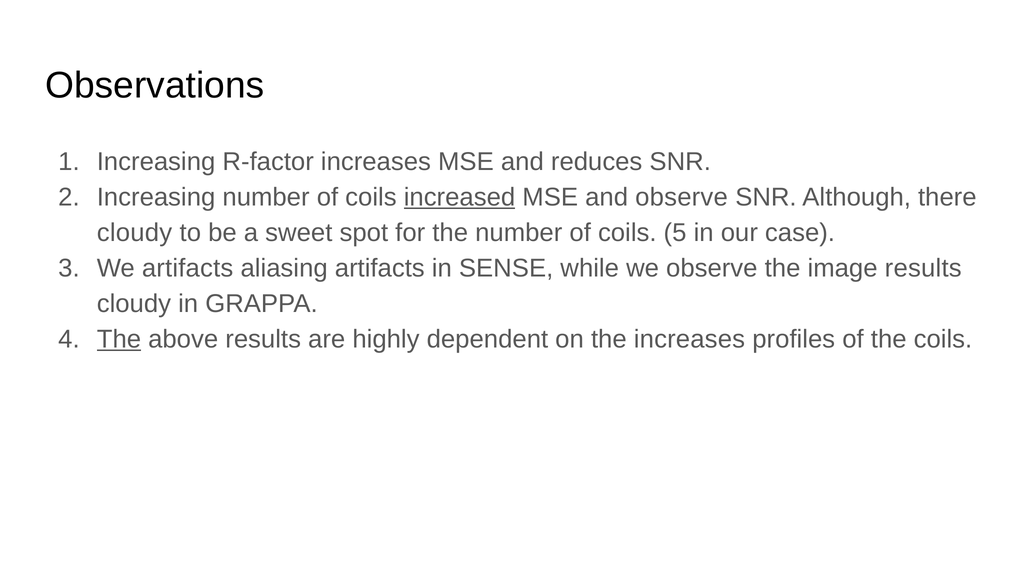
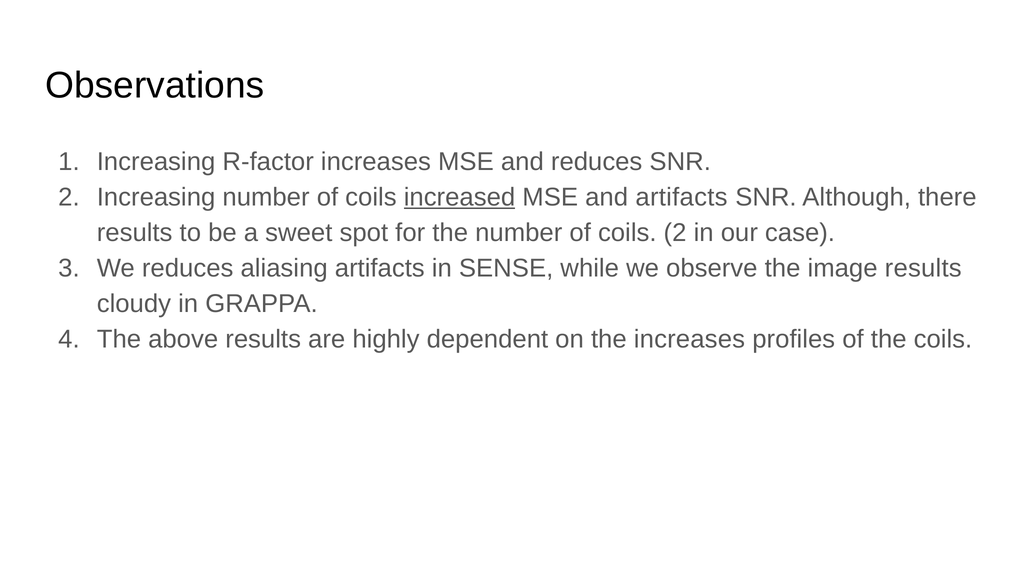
and observe: observe -> artifacts
cloudy at (135, 233): cloudy -> results
coils 5: 5 -> 2
We artifacts: artifacts -> reduces
The at (119, 339) underline: present -> none
